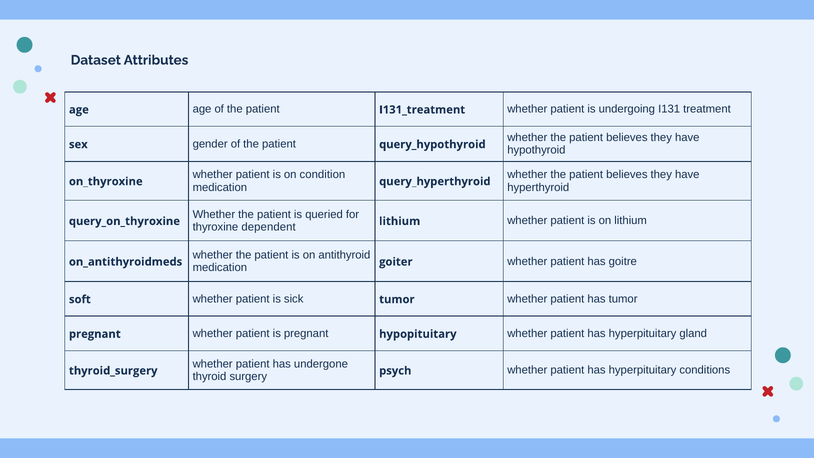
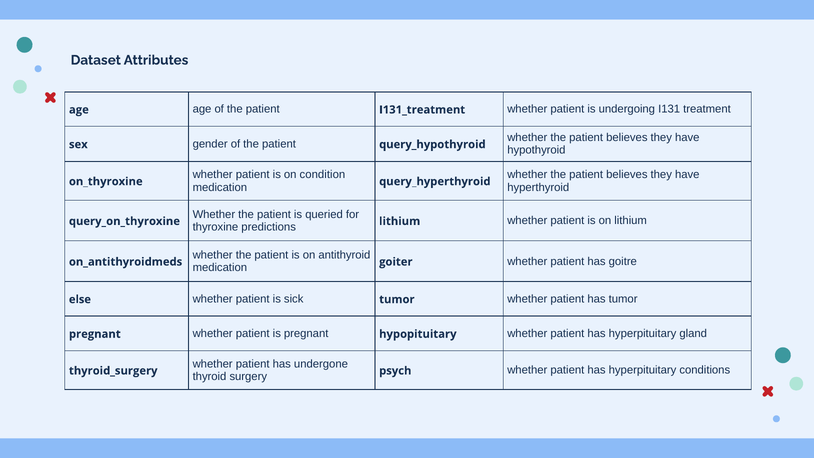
dependent: dependent -> predictions
soft: soft -> else
